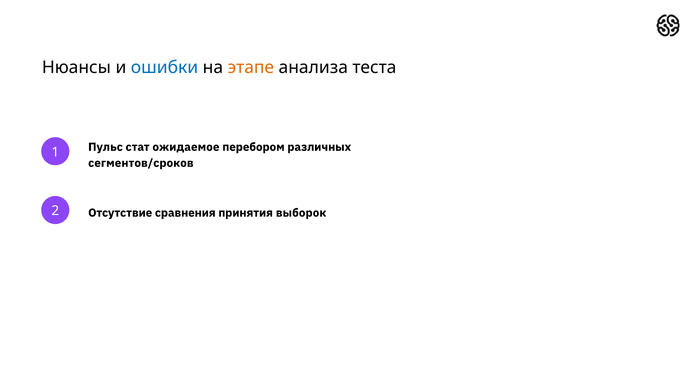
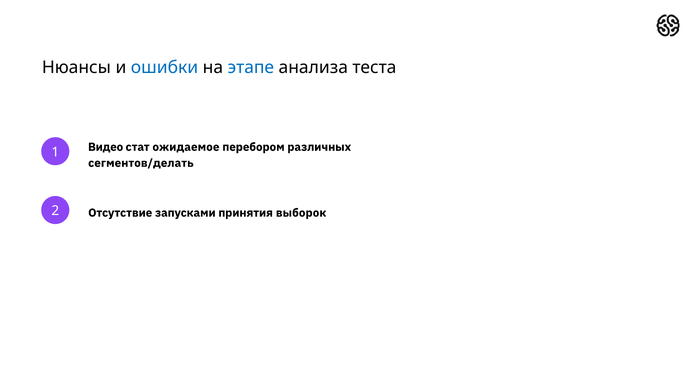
этапе colour: orange -> blue
Пульс: Пульс -> Видео
сегментов/сроков: сегментов/сроков -> сегментов/делать
сравнения: сравнения -> запусками
